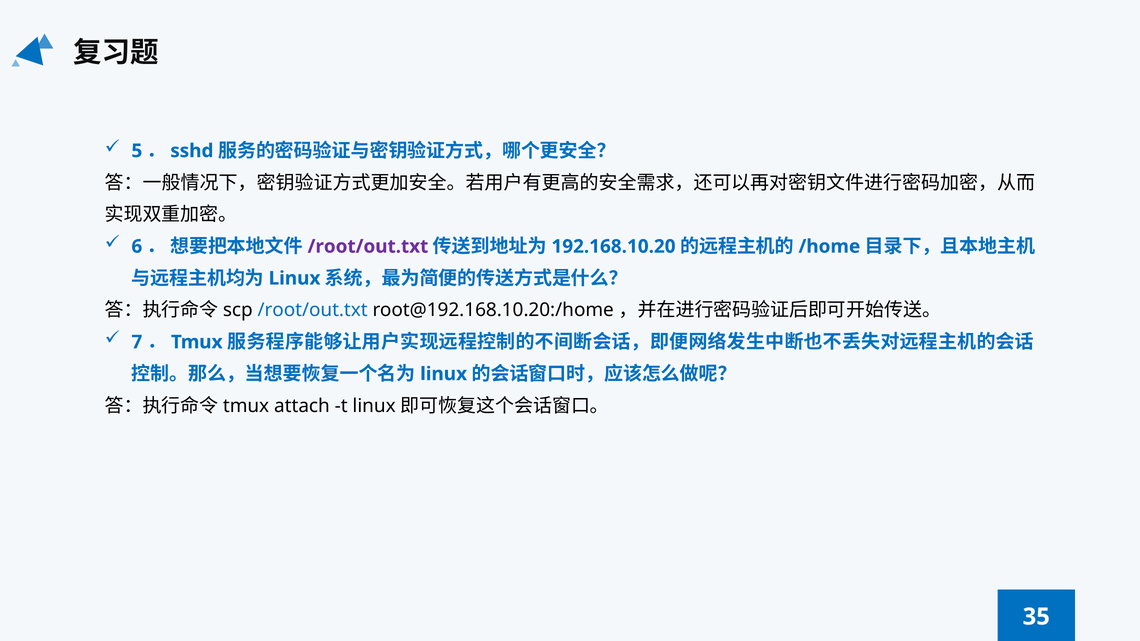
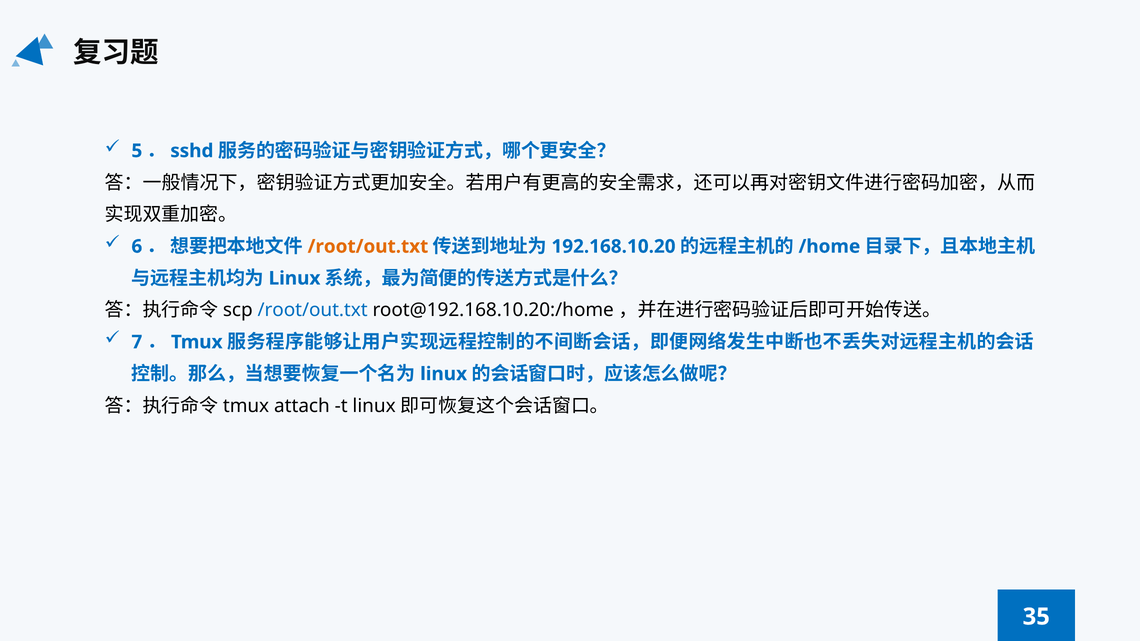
/root/out.txt at (368, 247) colour: purple -> orange
